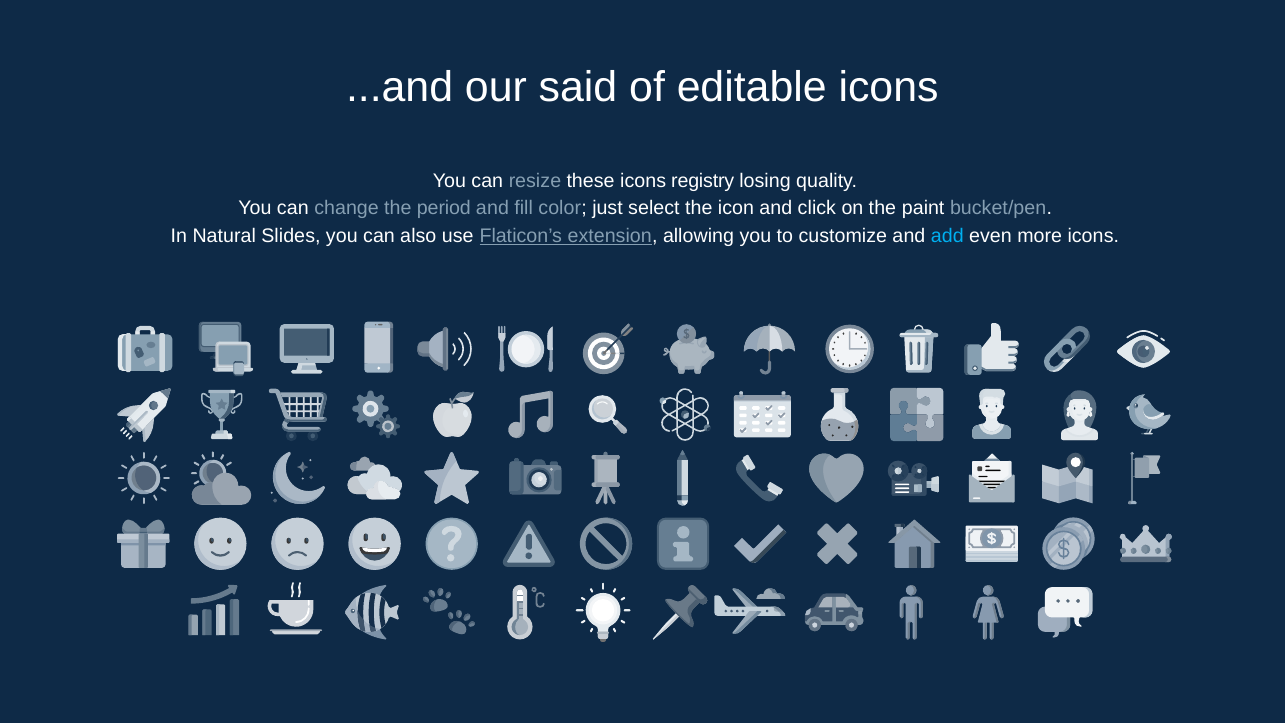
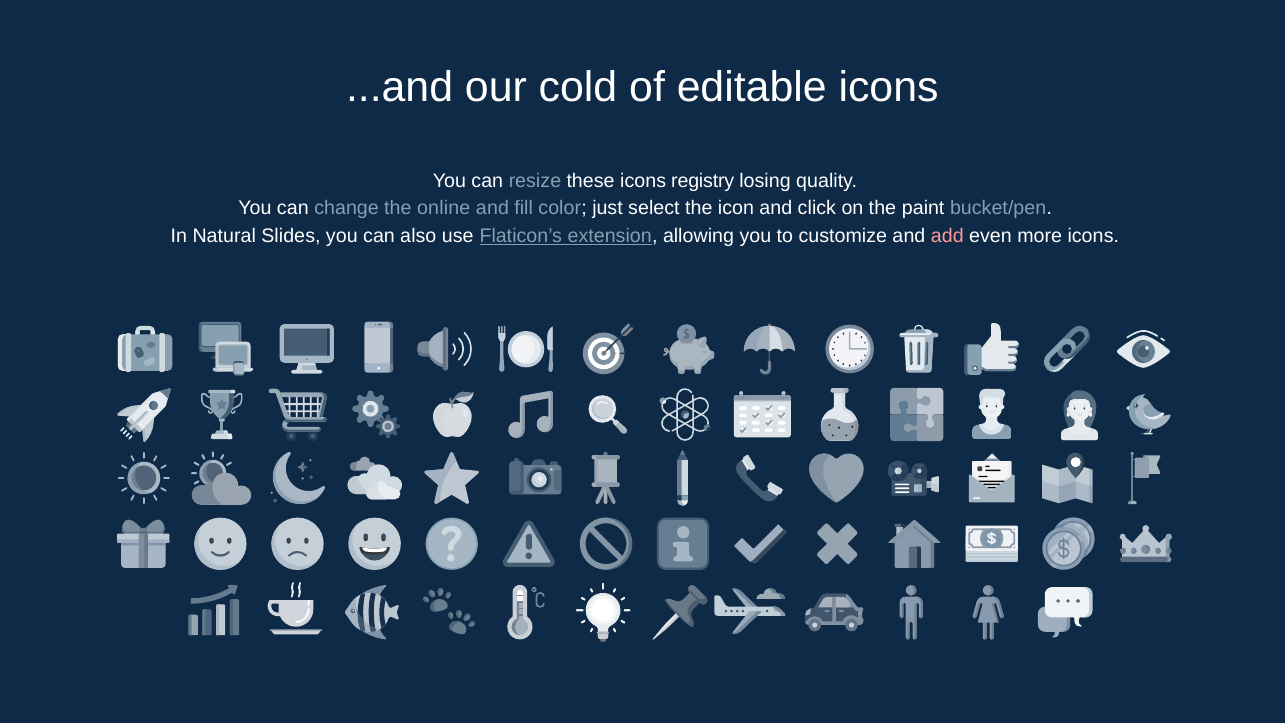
said: said -> cold
period: period -> online
add colour: light blue -> pink
